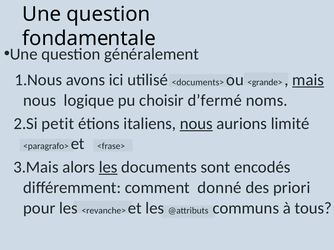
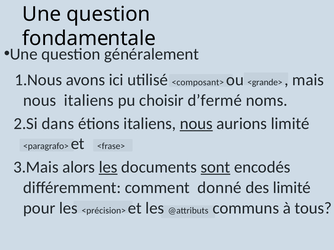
<documents>: <documents> -> <composant>
mais underline: present -> none
nous logique: logique -> italiens
petit: petit -> dans
sont underline: none -> present
des priori: priori -> limité
<revanche>: <revanche> -> <précision>
